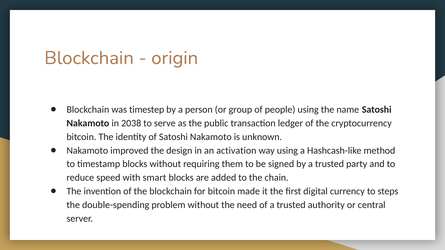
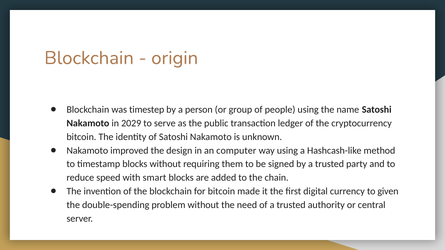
2038: 2038 -> 2029
activation: activation -> computer
steps: steps -> given
